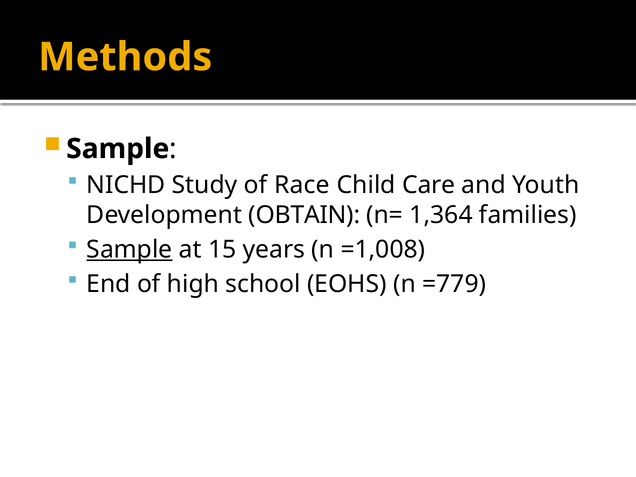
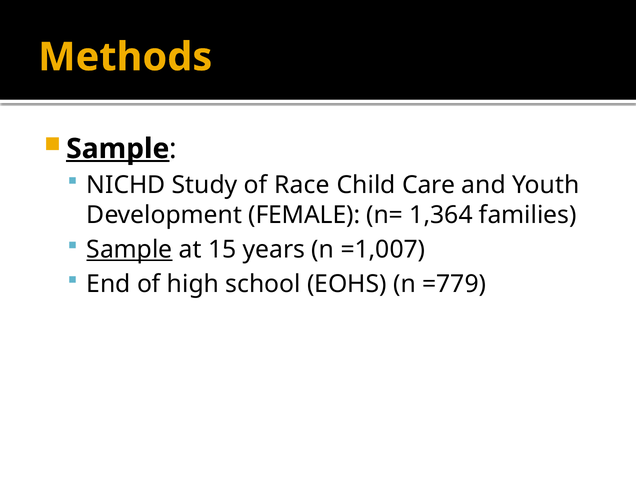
Sample at (118, 149) underline: none -> present
OBTAIN: OBTAIN -> FEMALE
=1,008: =1,008 -> =1,007
